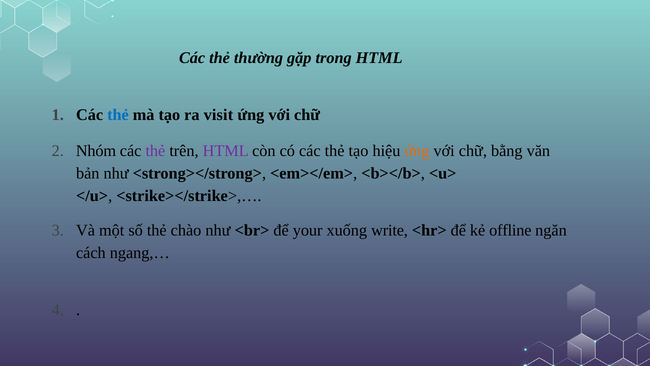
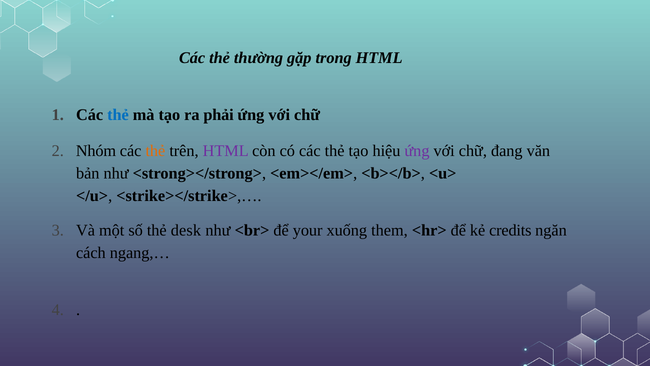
visit: visit -> phải
thẻ at (155, 151) colour: purple -> orange
ứng at (417, 151) colour: orange -> purple
bằng: bằng -> đang
chào: chào -> desk
write: write -> them
offline: offline -> credits
